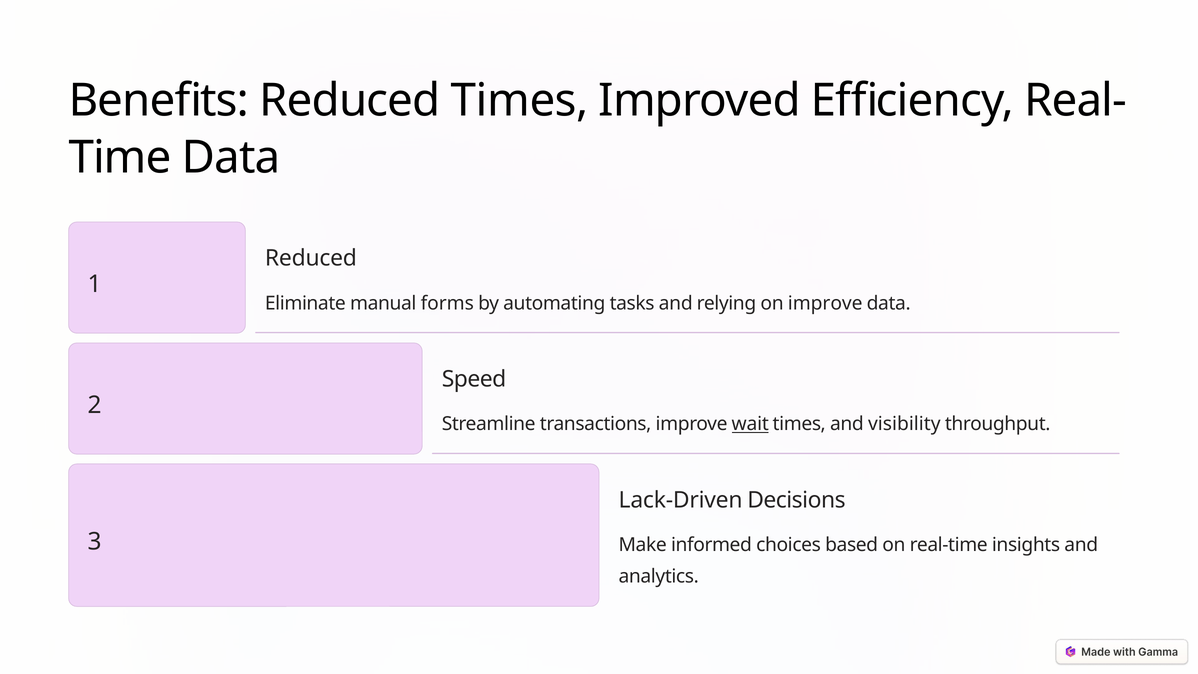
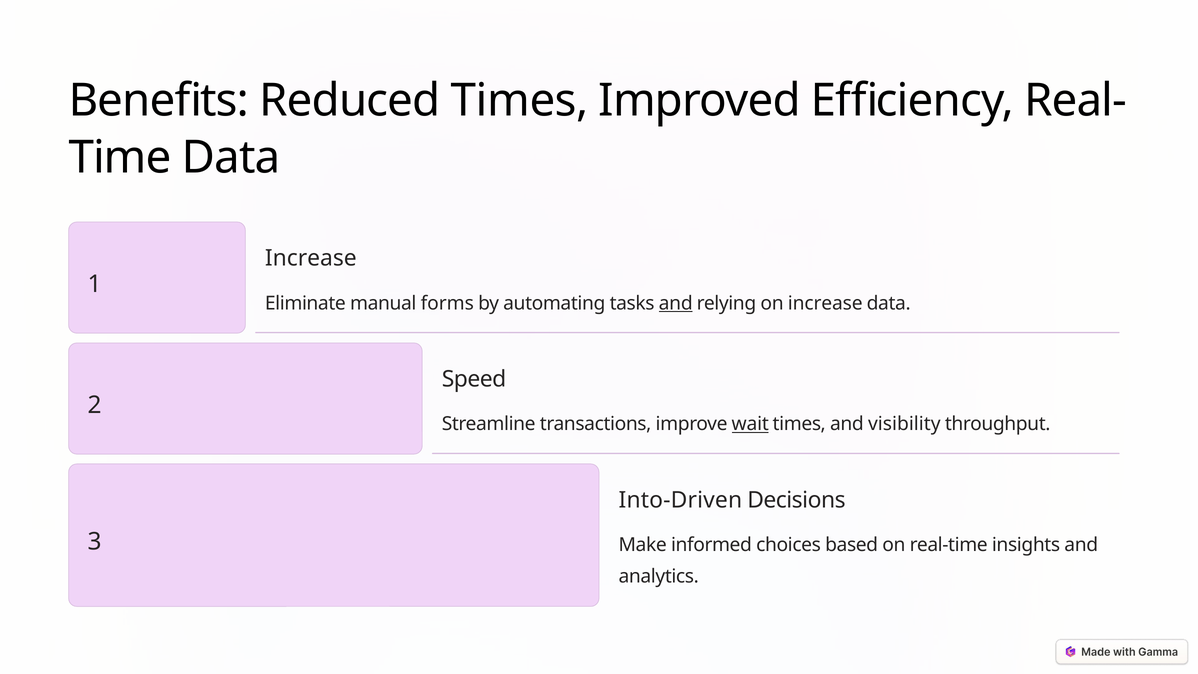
Reduced at (311, 258): Reduced -> Increase
and at (676, 303) underline: none -> present
on improve: improve -> increase
Lack-Driven: Lack-Driven -> Into-Driven
